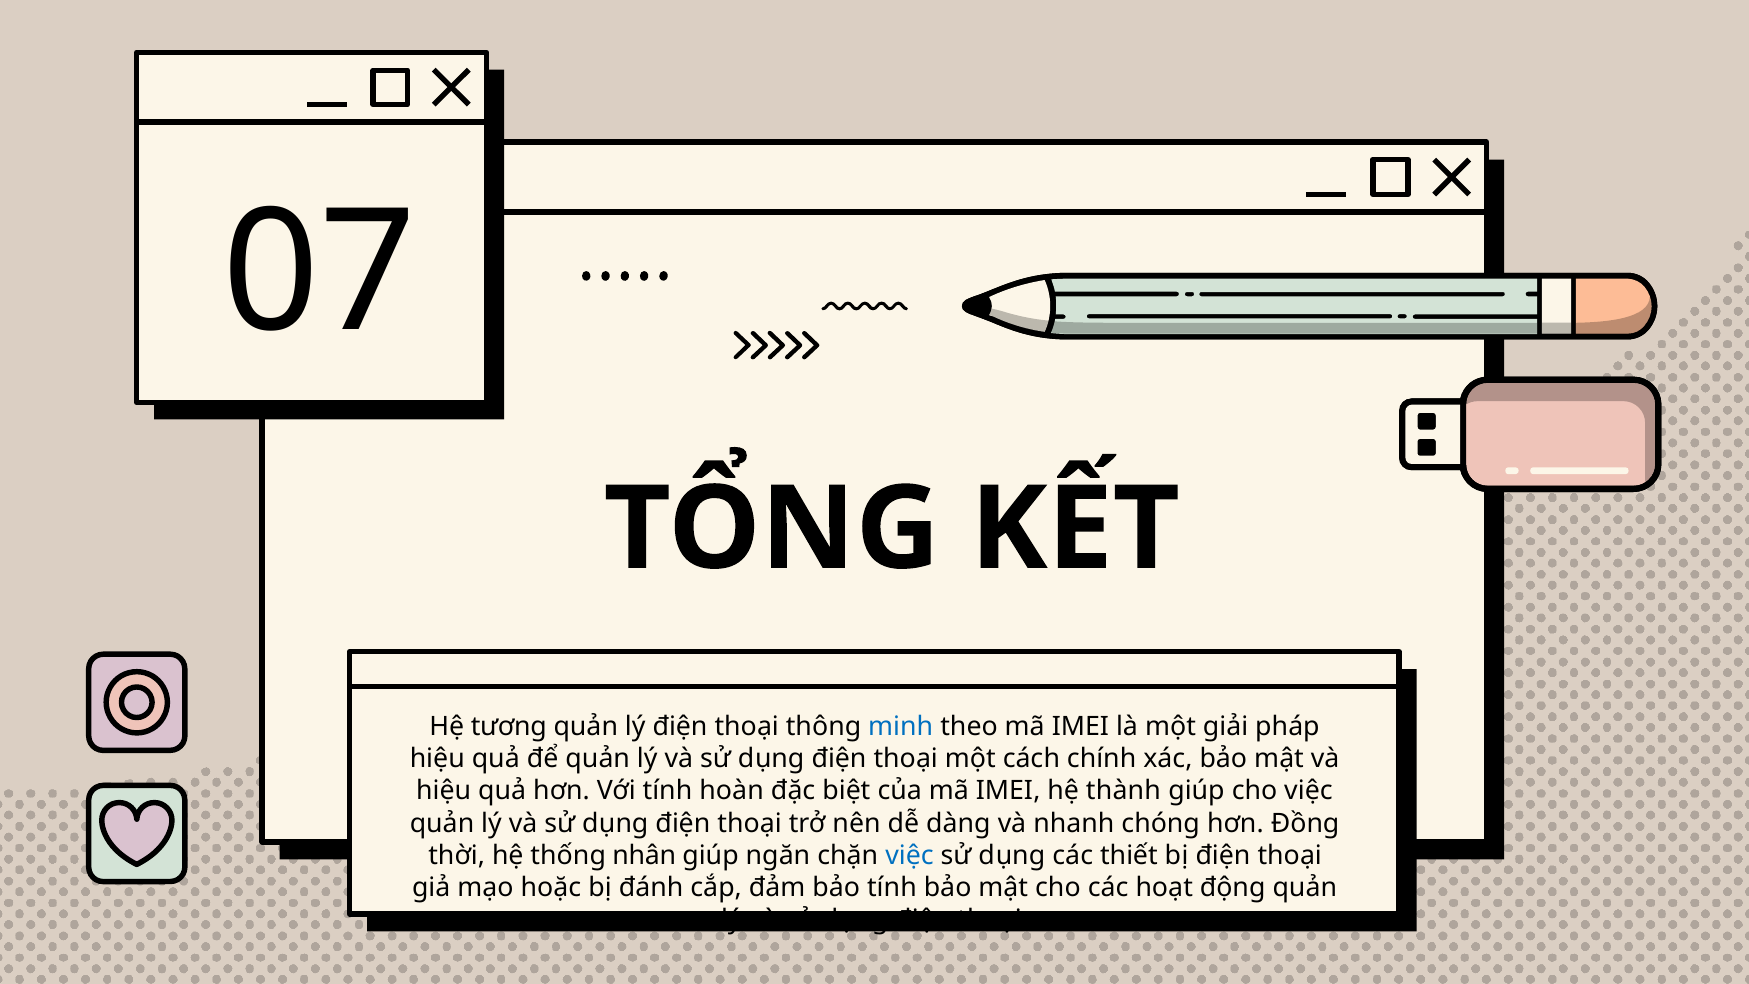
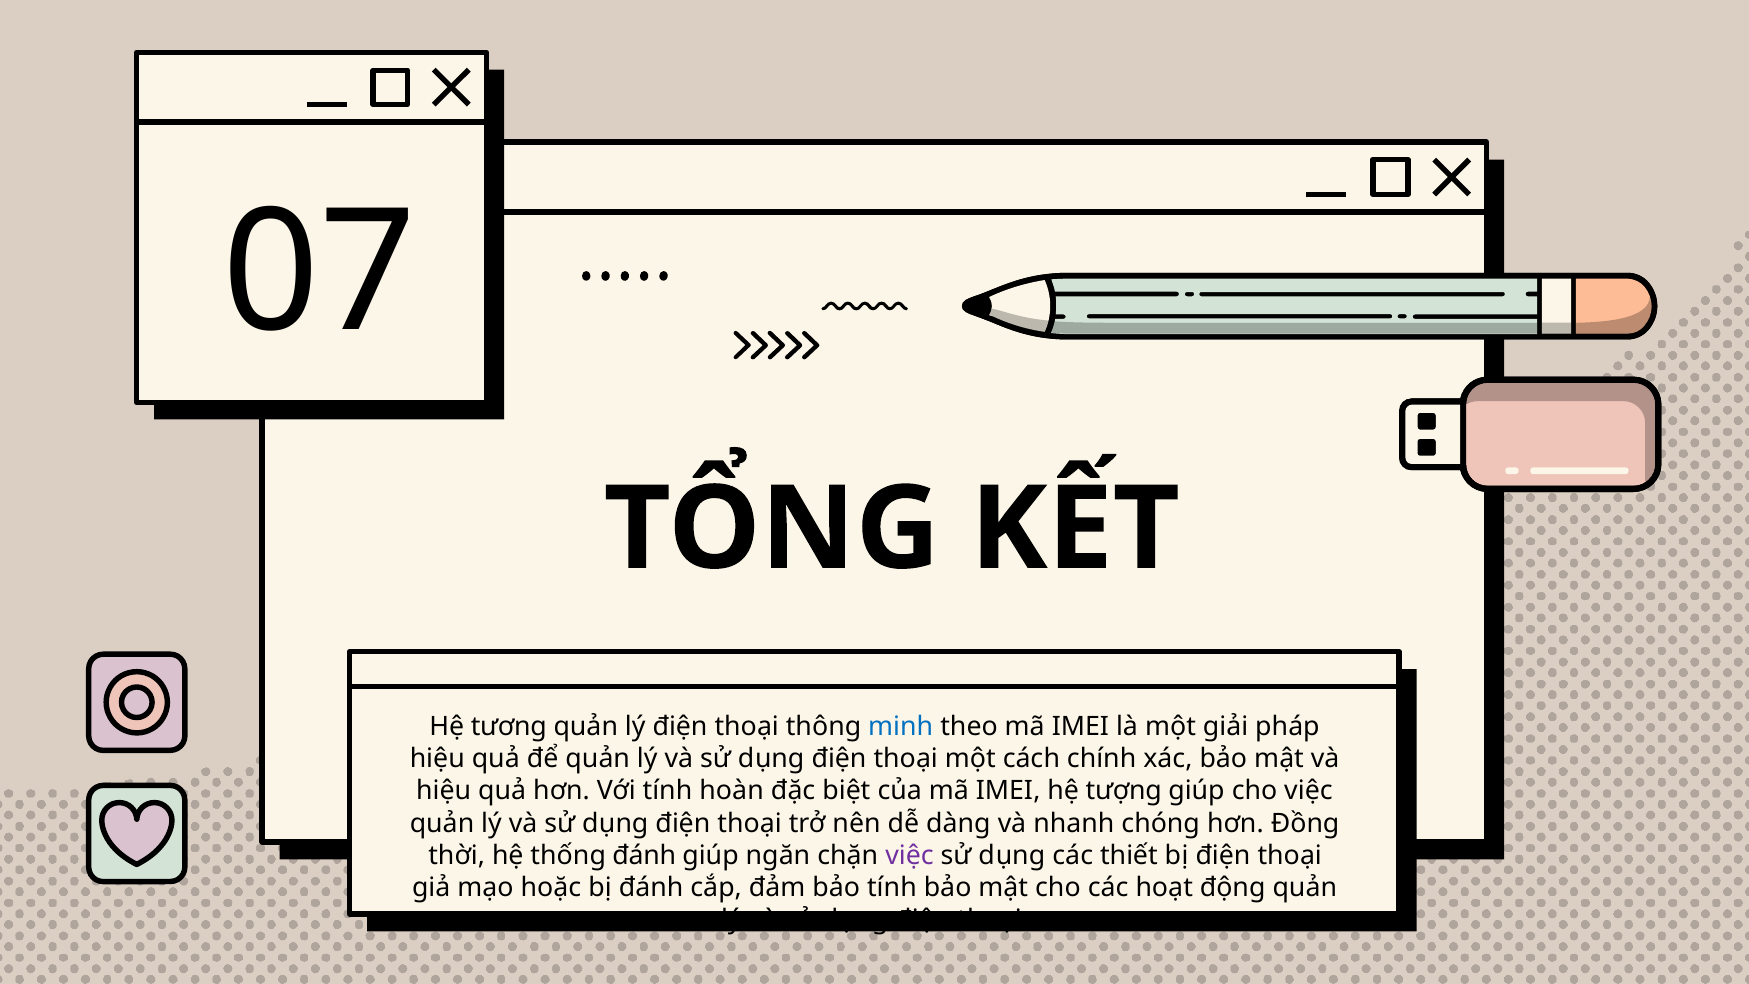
thành: thành -> tượng
thống nhân: nhân -> đánh
việc at (910, 855) colour: blue -> purple
